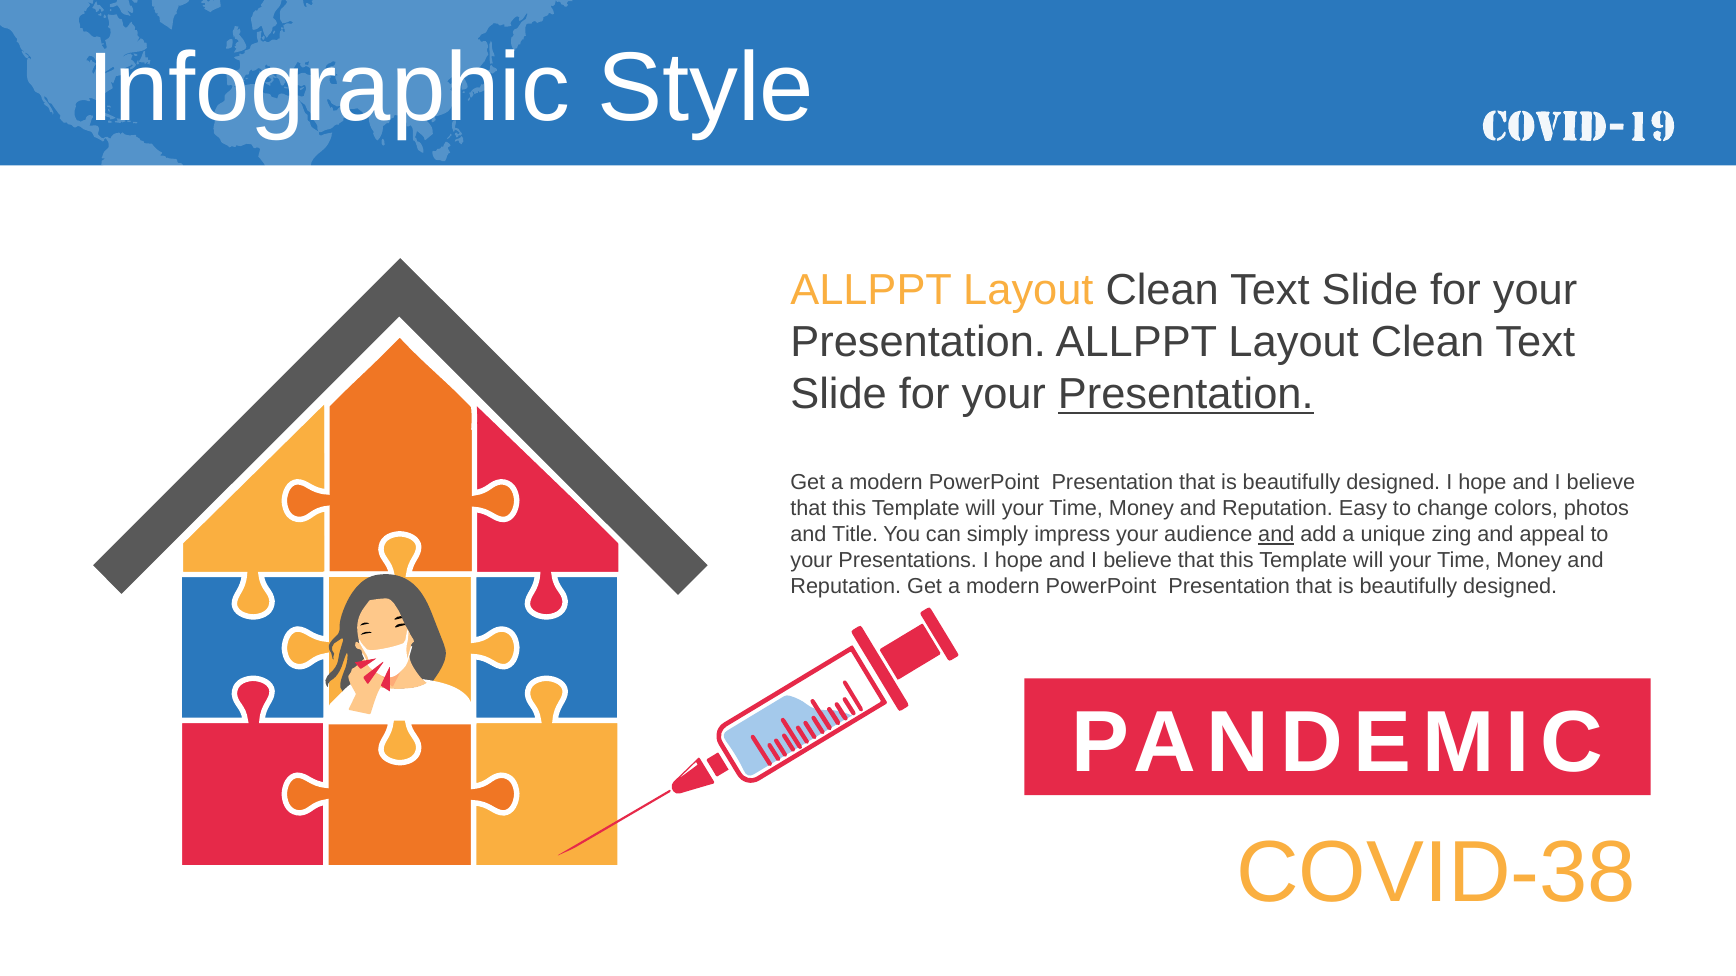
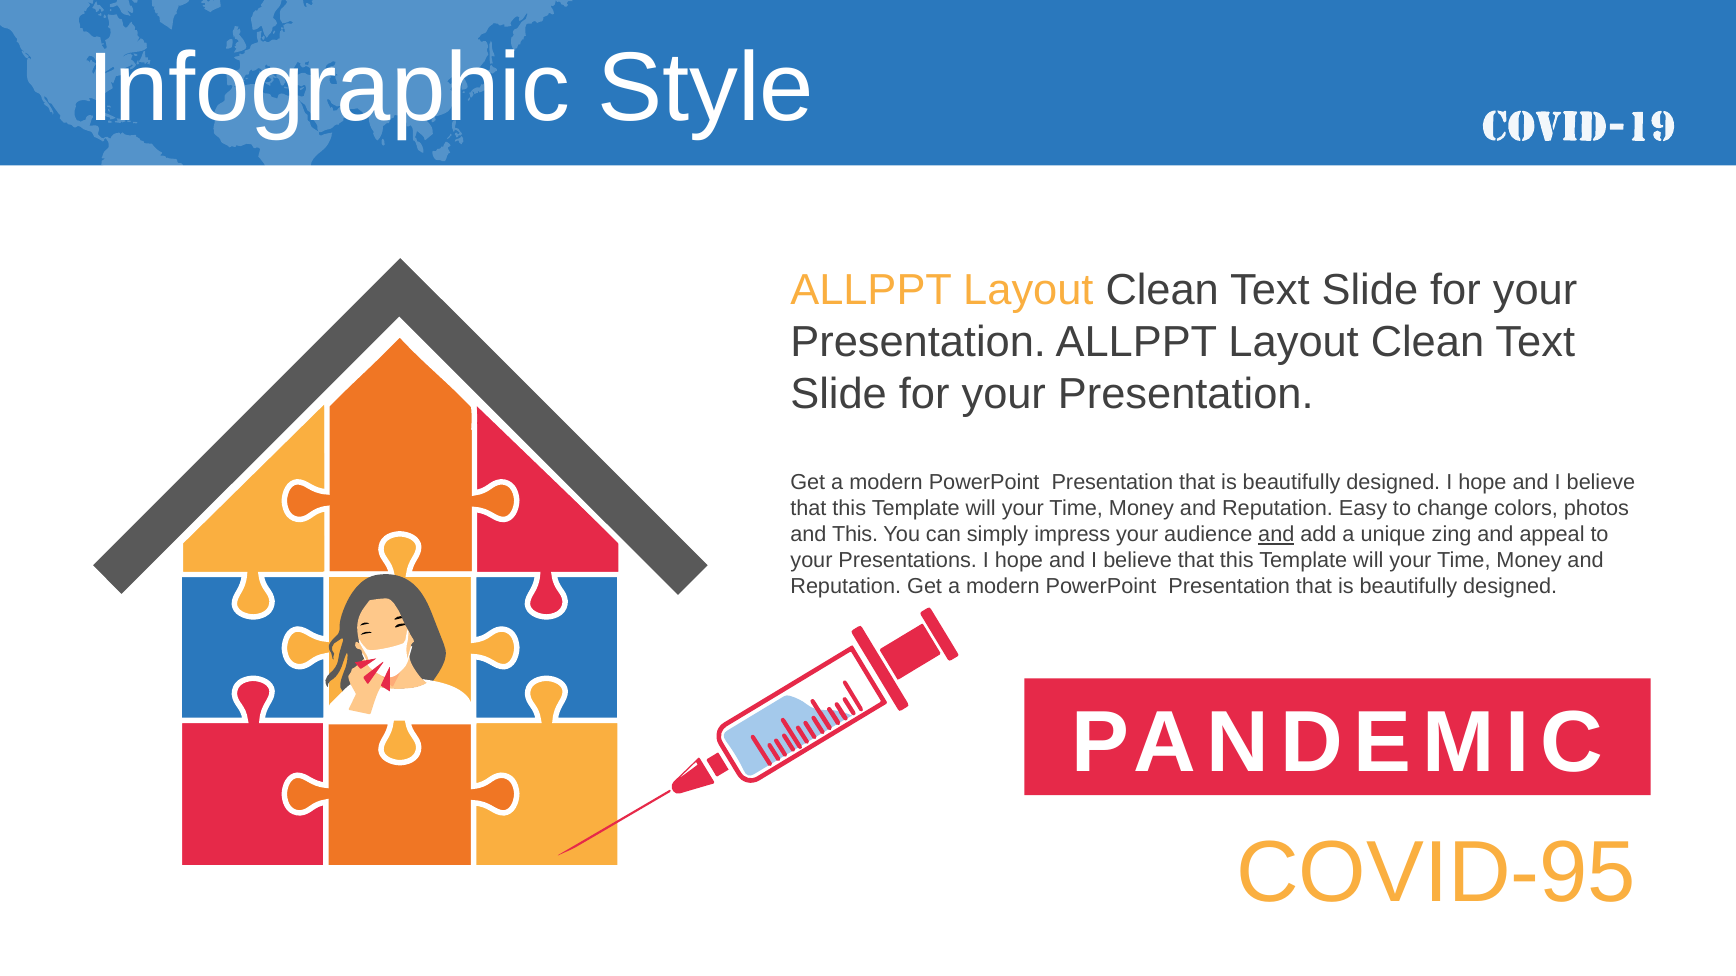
Presentation at (1186, 395) underline: present -> none
and Title: Title -> This
COVID-38: COVID-38 -> COVID-95
